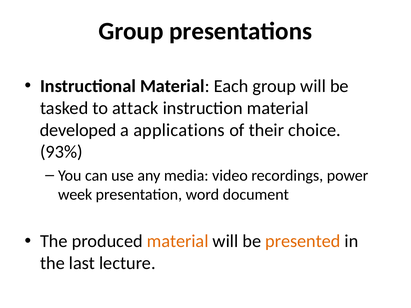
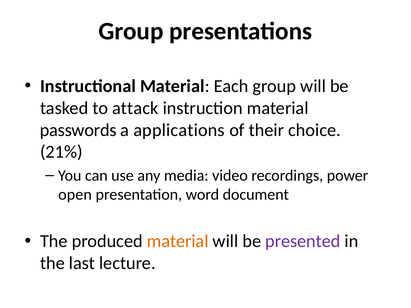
developed: developed -> passwords
93%: 93% -> 21%
week: week -> open
presented colour: orange -> purple
